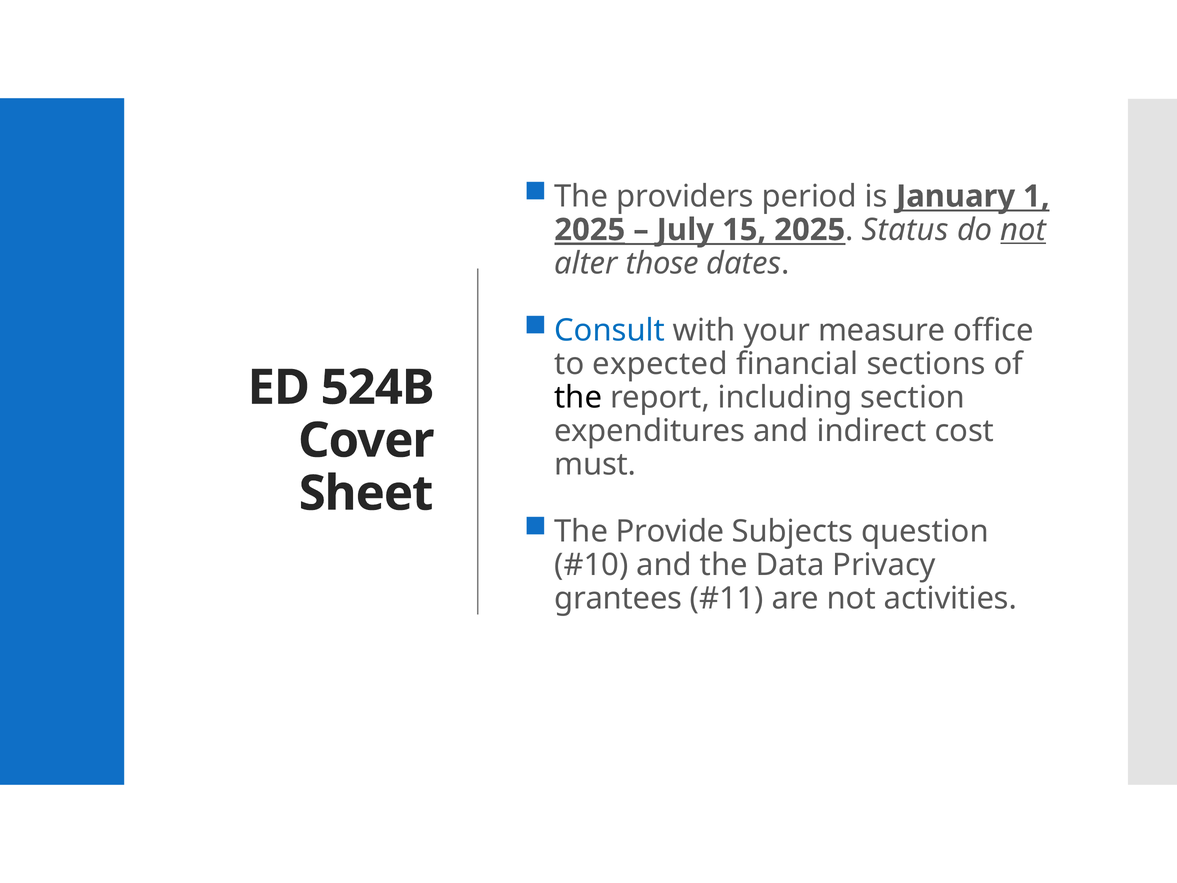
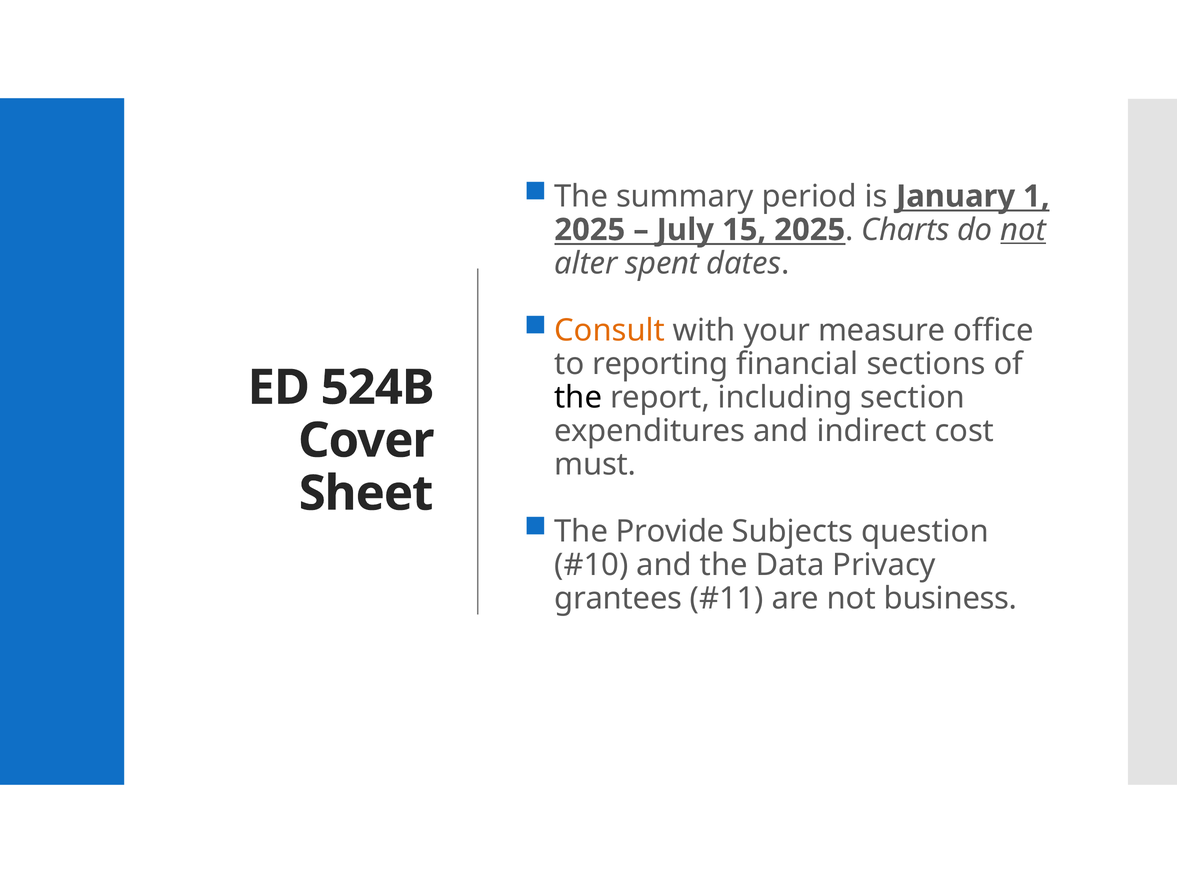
providers: providers -> summary
2025 at (590, 230) underline: present -> none
Status: Status -> Charts
those: those -> spent
Consult colour: blue -> orange
expected: expected -> reporting
activities: activities -> business
